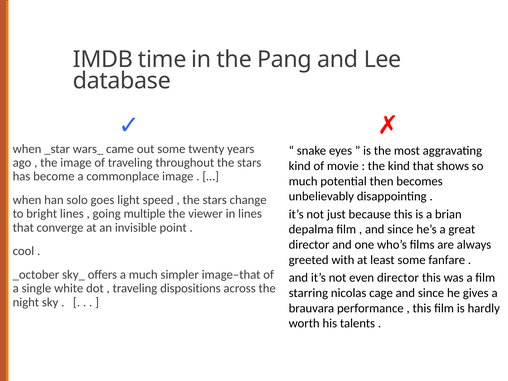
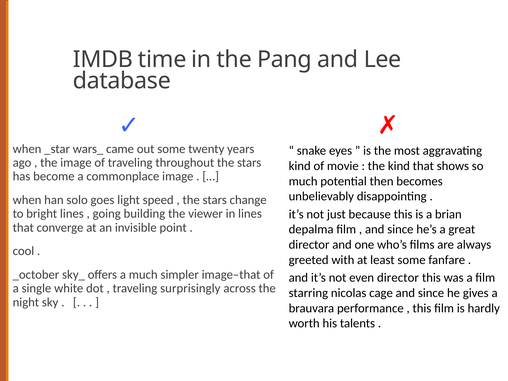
multiple: multiple -> building
dispositions: dispositions -> surprisingly
